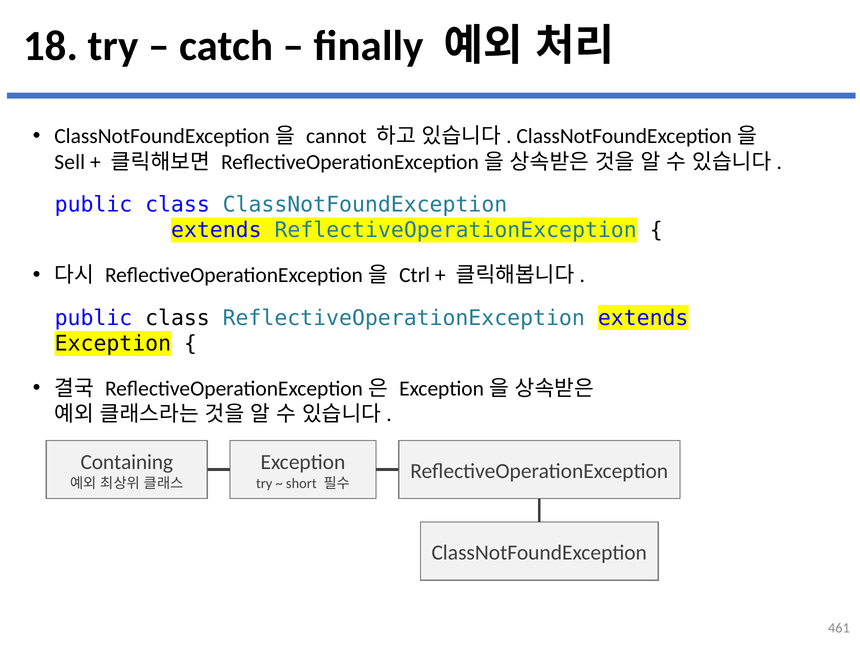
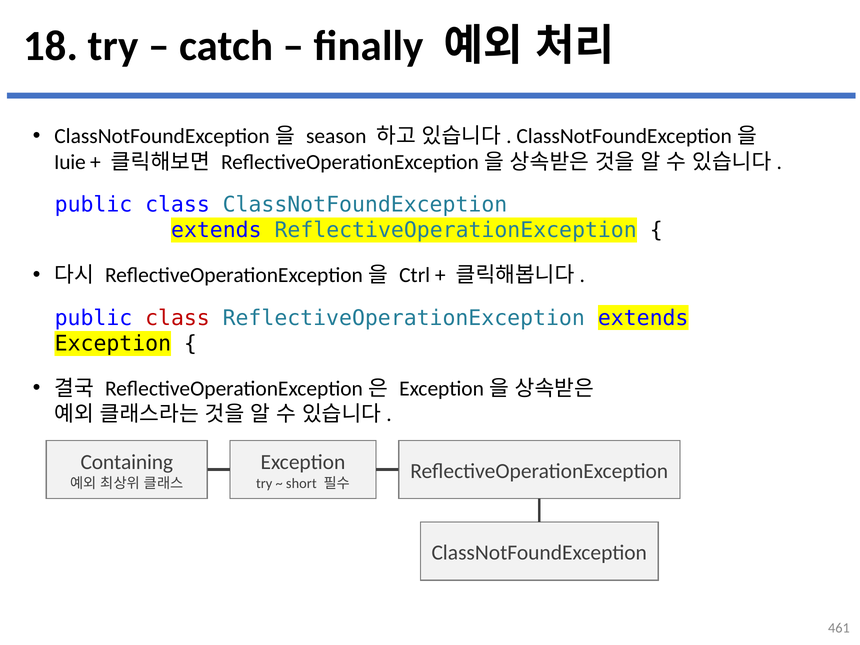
cannot: cannot -> season
Sell: Sell -> Iuie
class at (177, 318) colour: black -> red
